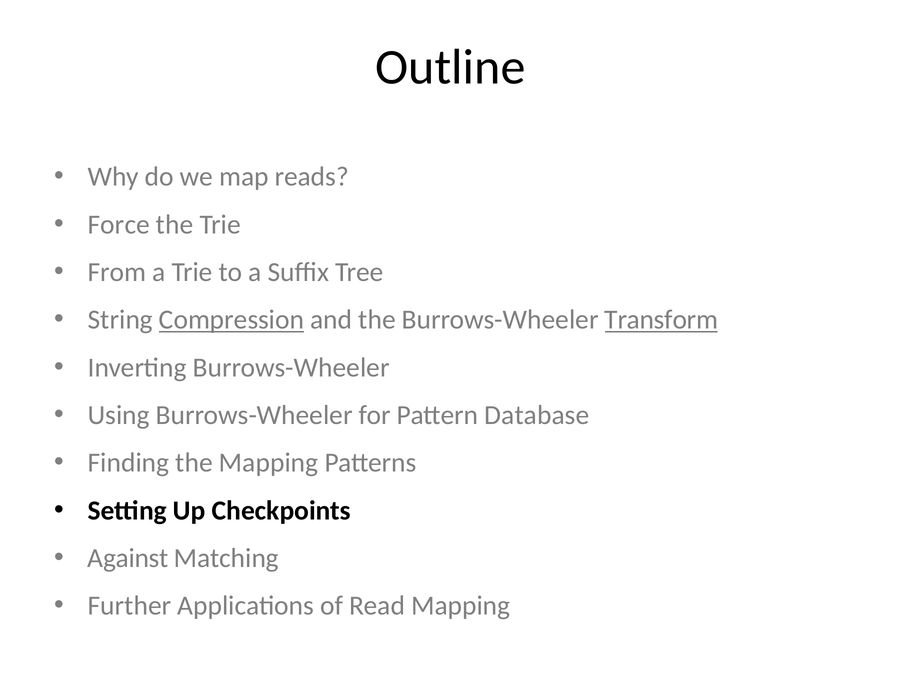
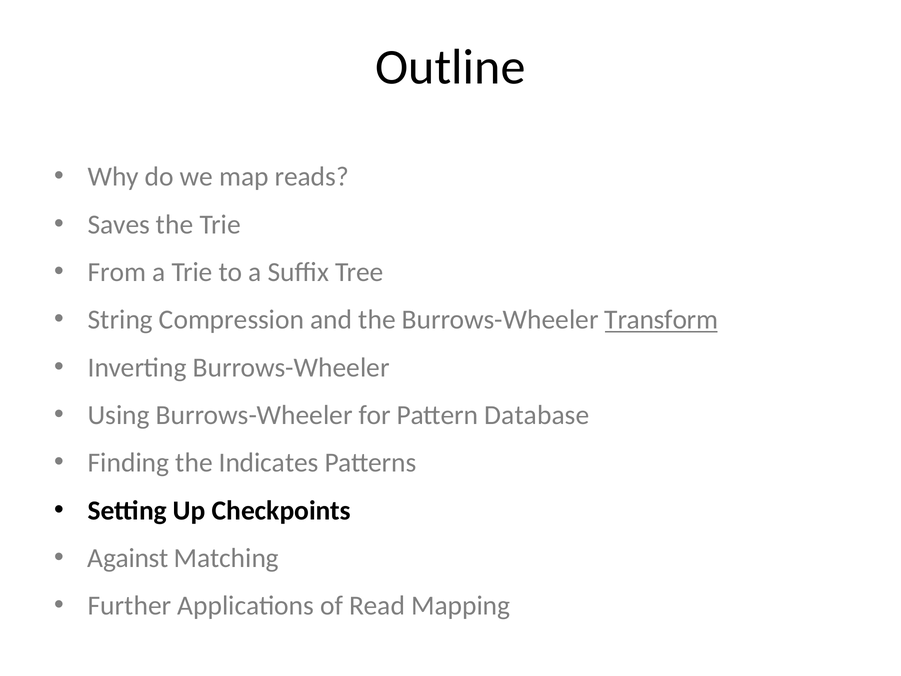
Force: Force -> Saves
Compression underline: present -> none
the Mapping: Mapping -> Indicates
